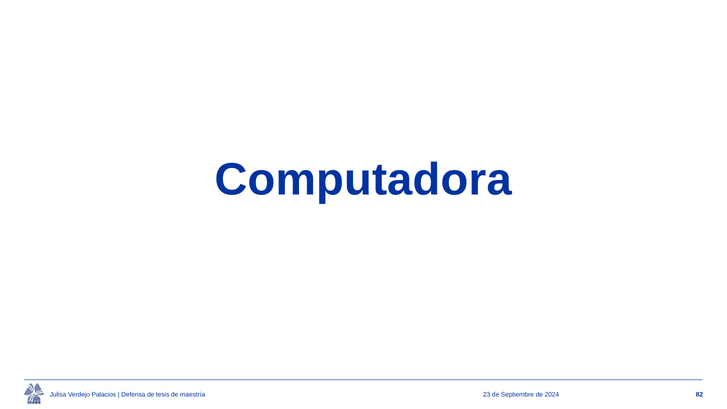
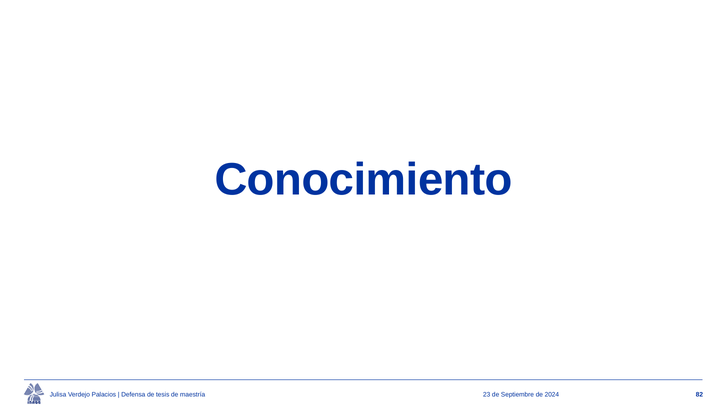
Computadora: Computadora -> Conocimiento
